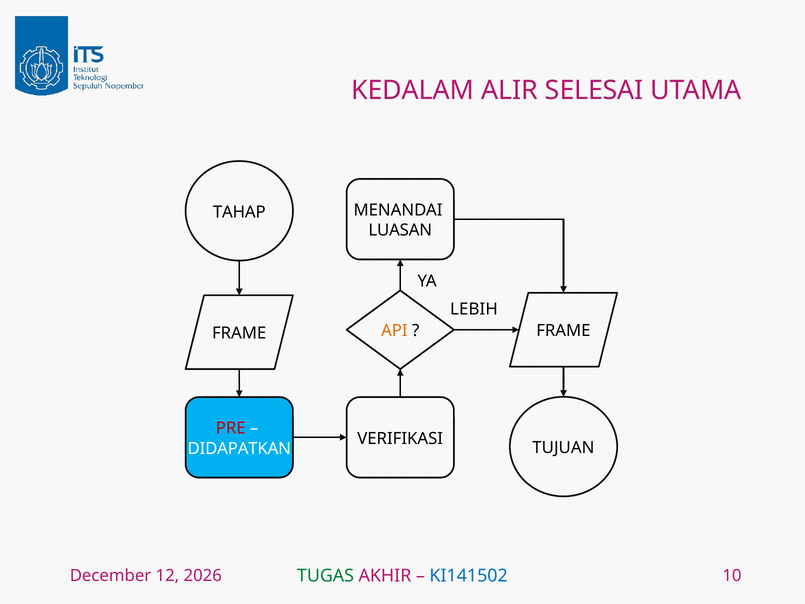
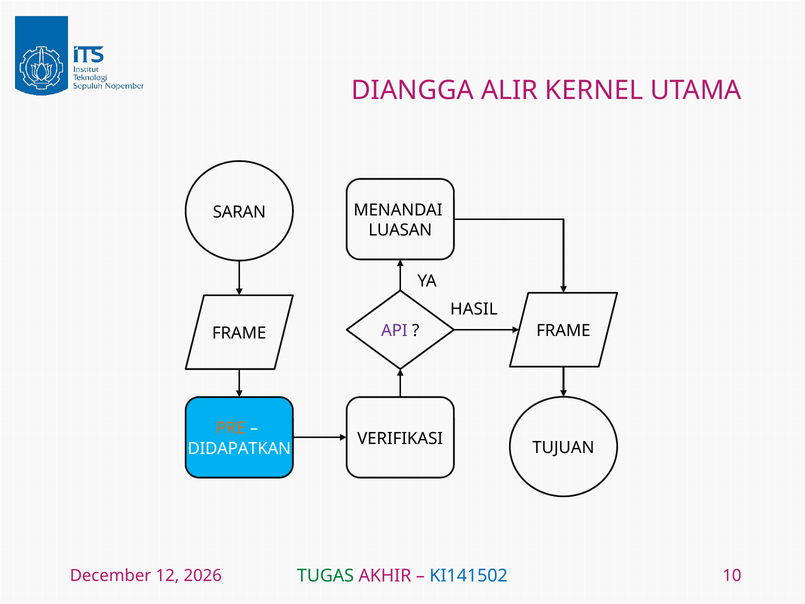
KEDALAM: KEDALAM -> DIANGGA
SELESAI: SELESAI -> KERNEL
TAHAP: TAHAP -> SARAN
LEBIH: LEBIH -> HASIL
API colour: orange -> purple
PRE colour: red -> orange
